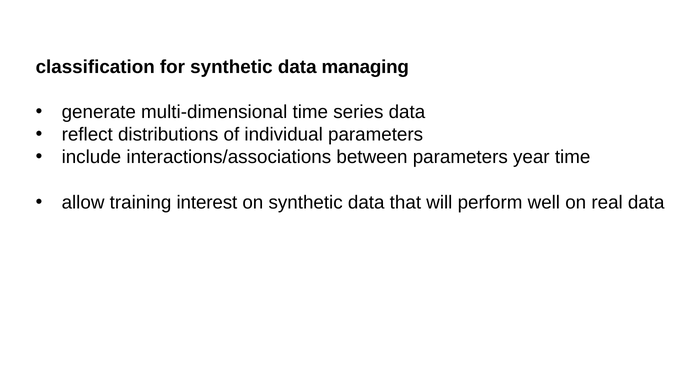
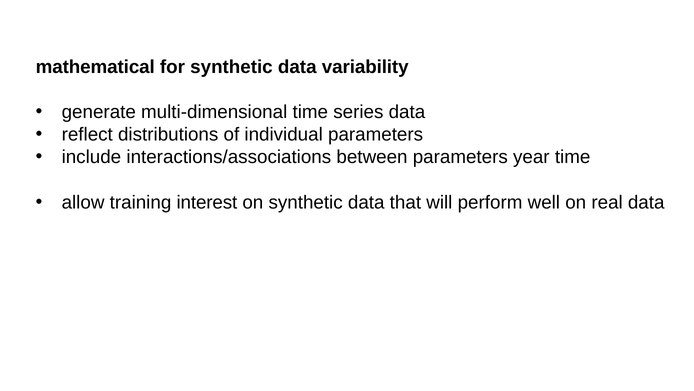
classification: classification -> mathematical
managing: managing -> variability
